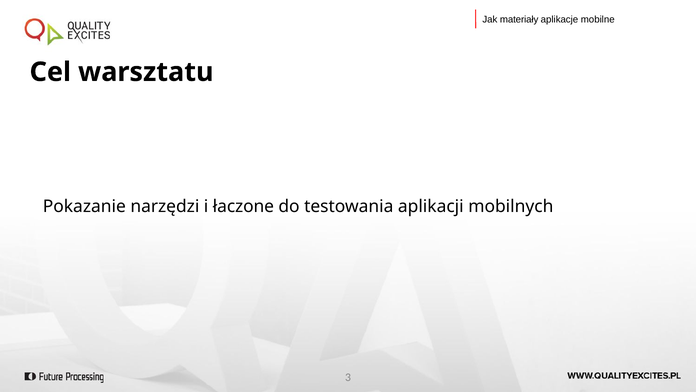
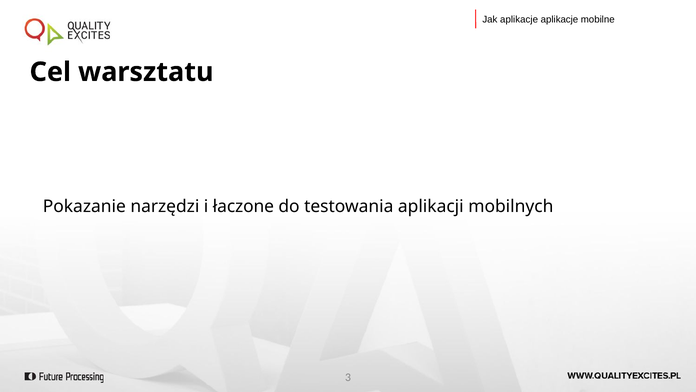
Jak materiały: materiały -> aplikacje
